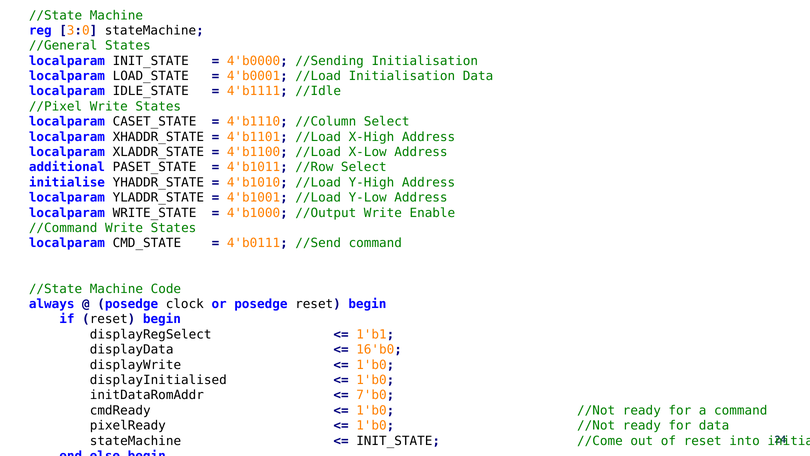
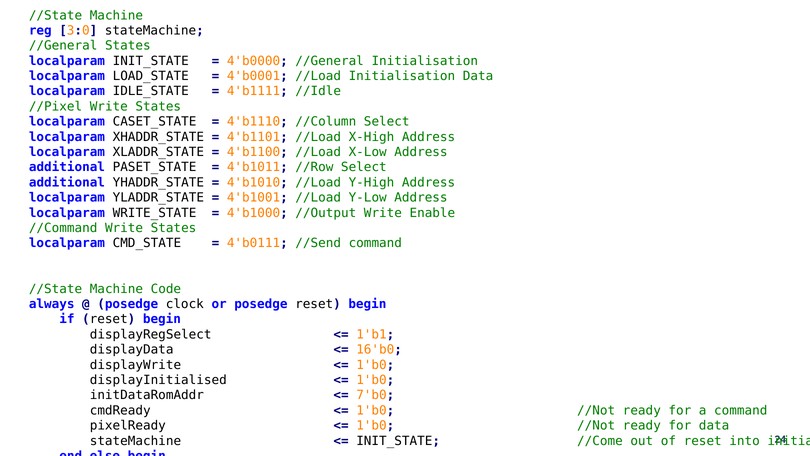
4'b0000 //Sending: //Sending -> //General
initialise at (67, 182): initialise -> additional
